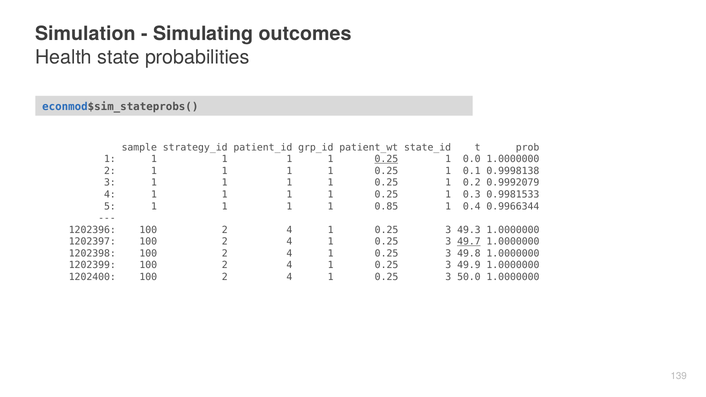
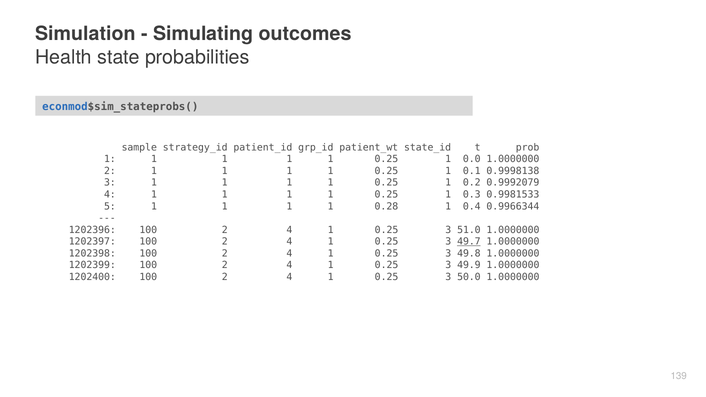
0.25 at (386, 159) underline: present -> none
0.85: 0.85 -> 0.28
49.3: 49.3 -> 51.0
